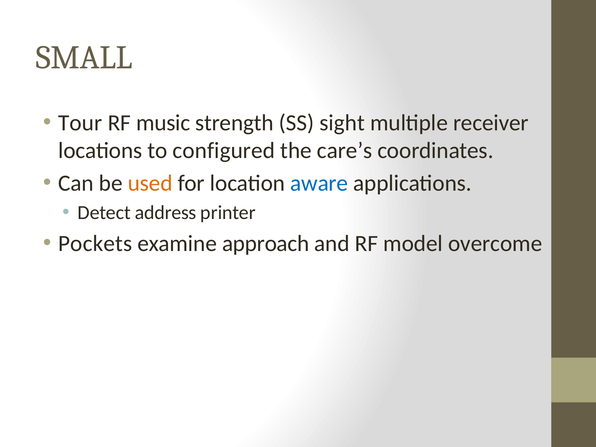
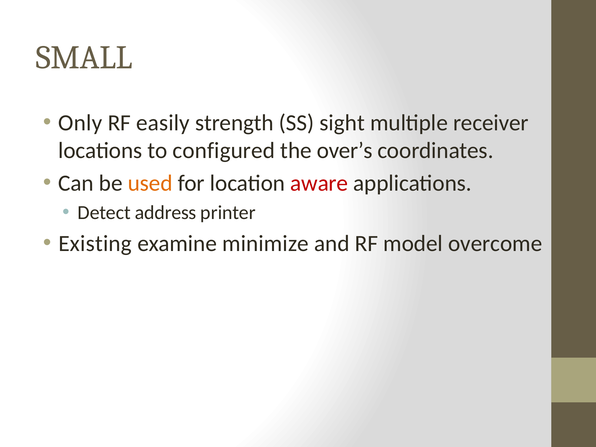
Tour: Tour -> Only
music: music -> easily
care’s: care’s -> over’s
aware colour: blue -> red
Pockets: Pockets -> Existing
approach: approach -> minimize
